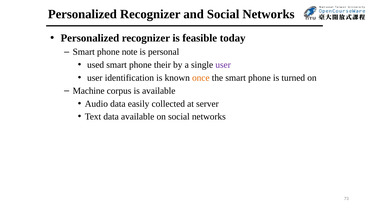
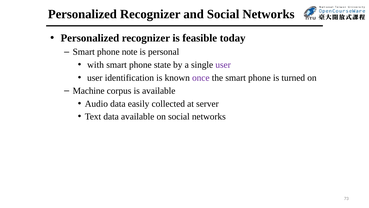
used: used -> with
their: their -> state
once colour: orange -> purple
